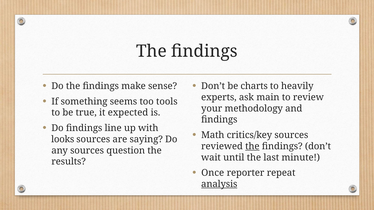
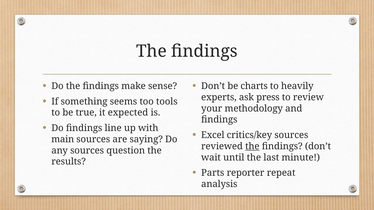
main: main -> press
Math: Math -> Excel
looks: looks -> main
Once: Once -> Parts
analysis underline: present -> none
